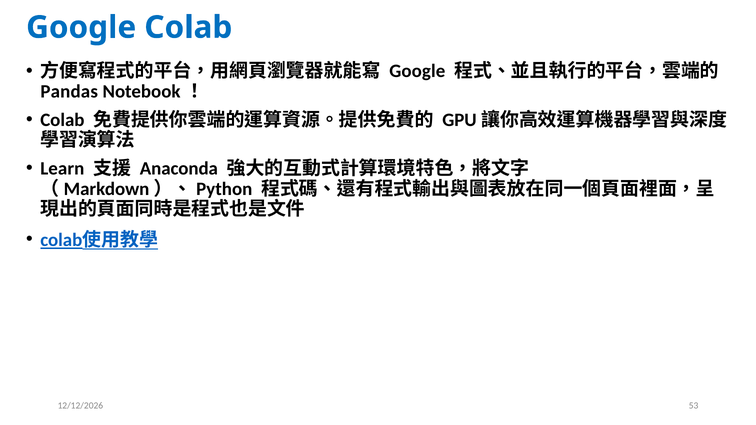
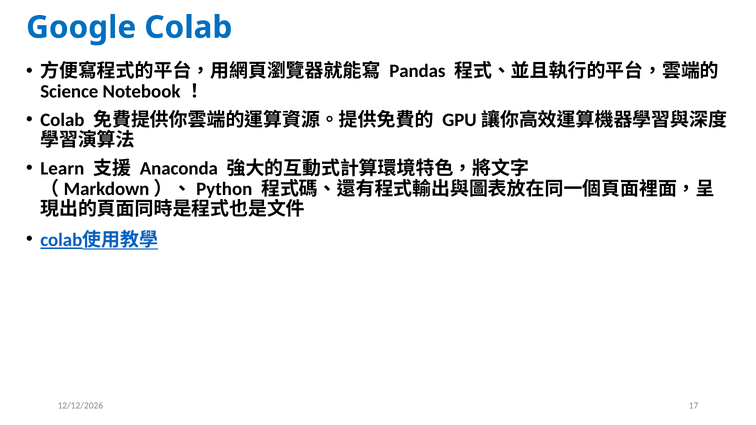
Google at (417, 71): Google -> Pandas
Pandas: Pandas -> Science
53: 53 -> 17
